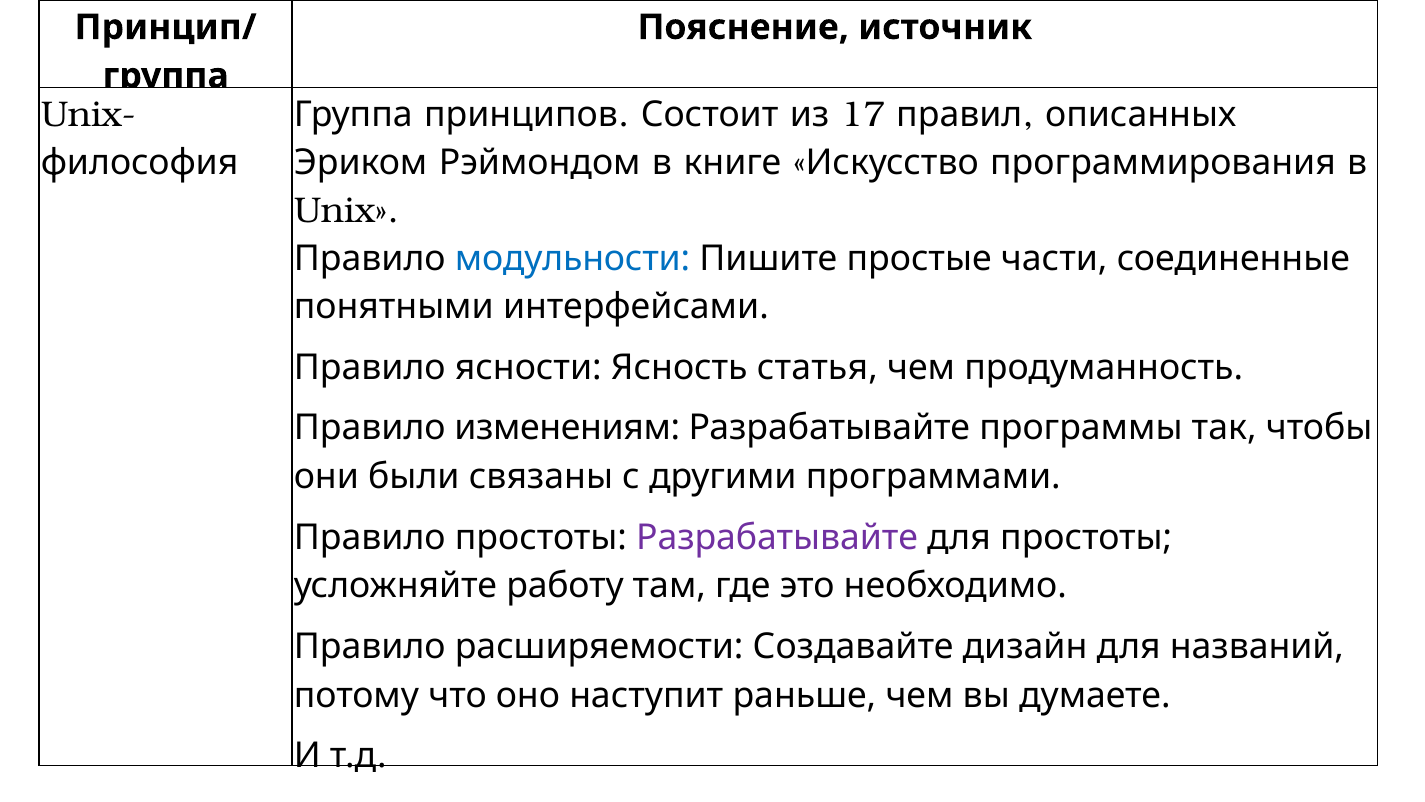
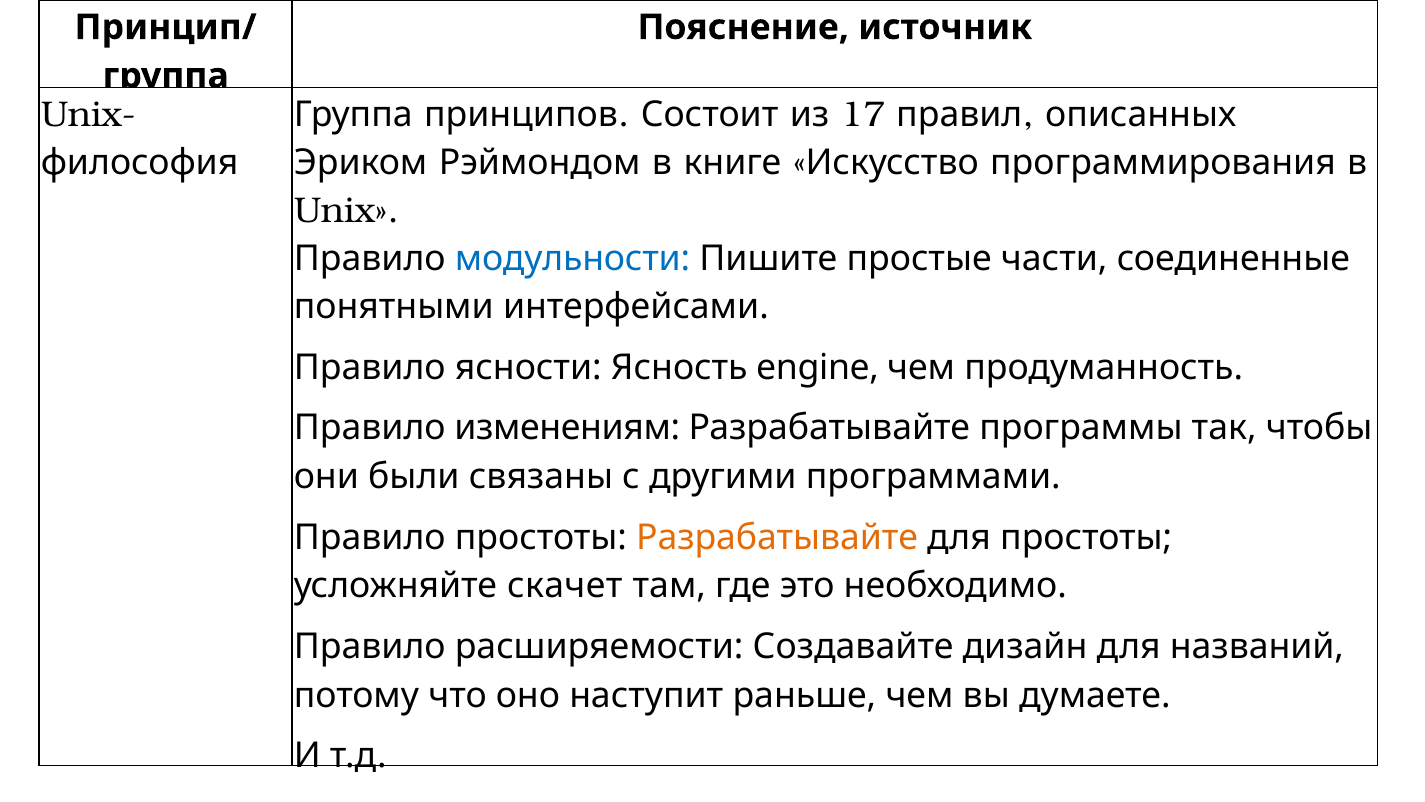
статья: статья -> engine
Разрабатывайте at (777, 537) colour: purple -> orange
работу: работу -> скачет
